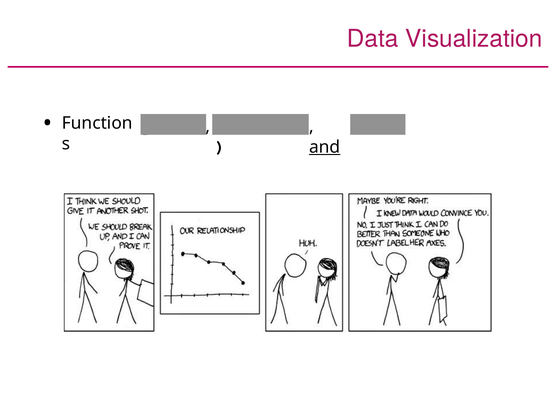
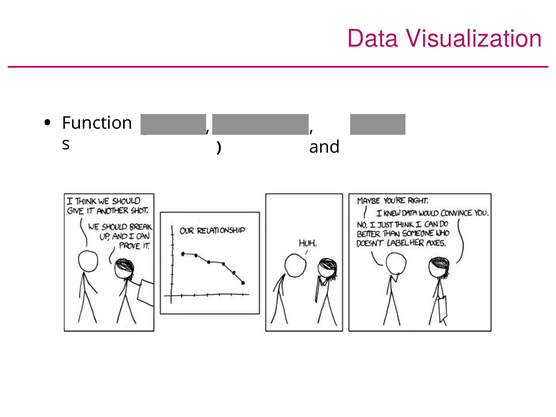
and underline: present -> none
